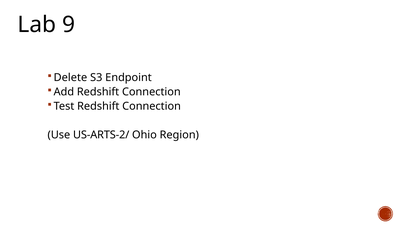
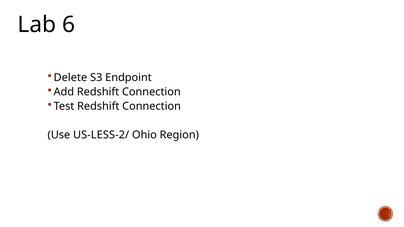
9: 9 -> 6
US-ARTS-2/: US-ARTS-2/ -> US-LESS-2/
